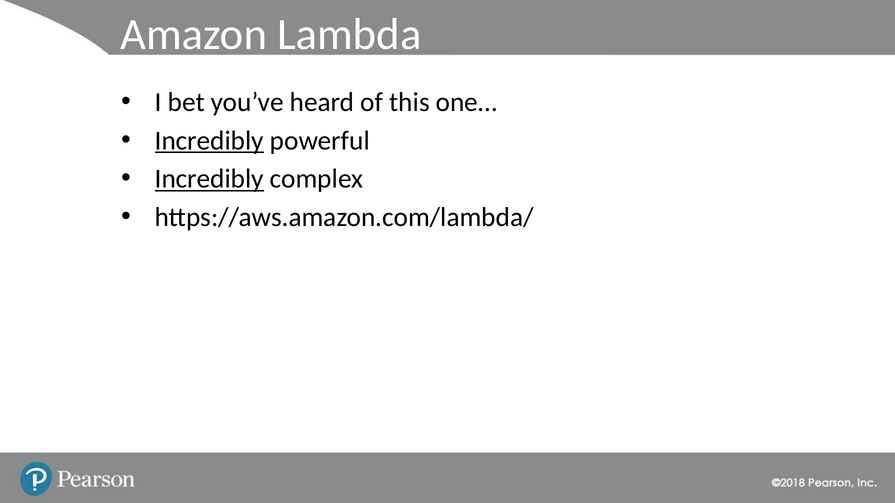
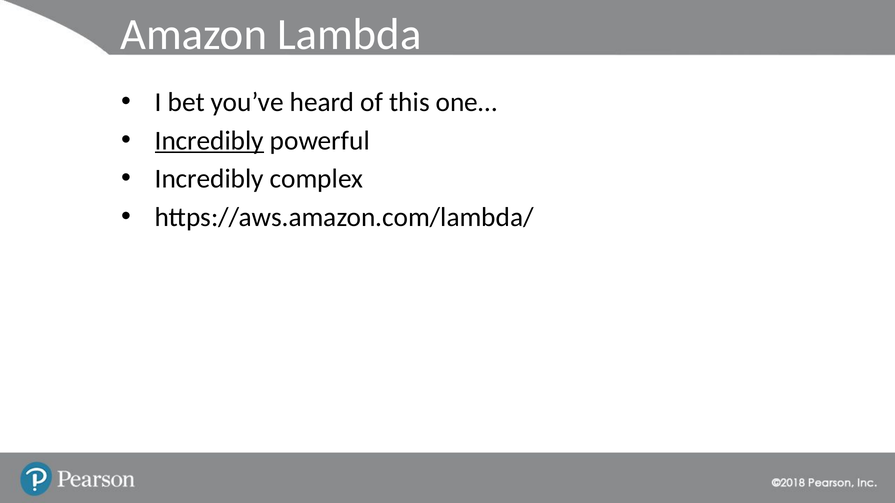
Incredibly at (209, 179) underline: present -> none
